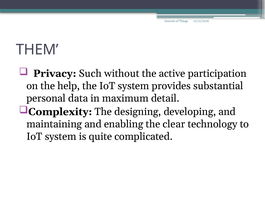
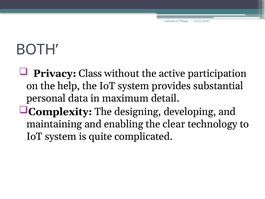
THEM: THEM -> BOTH
Such: Such -> Class
